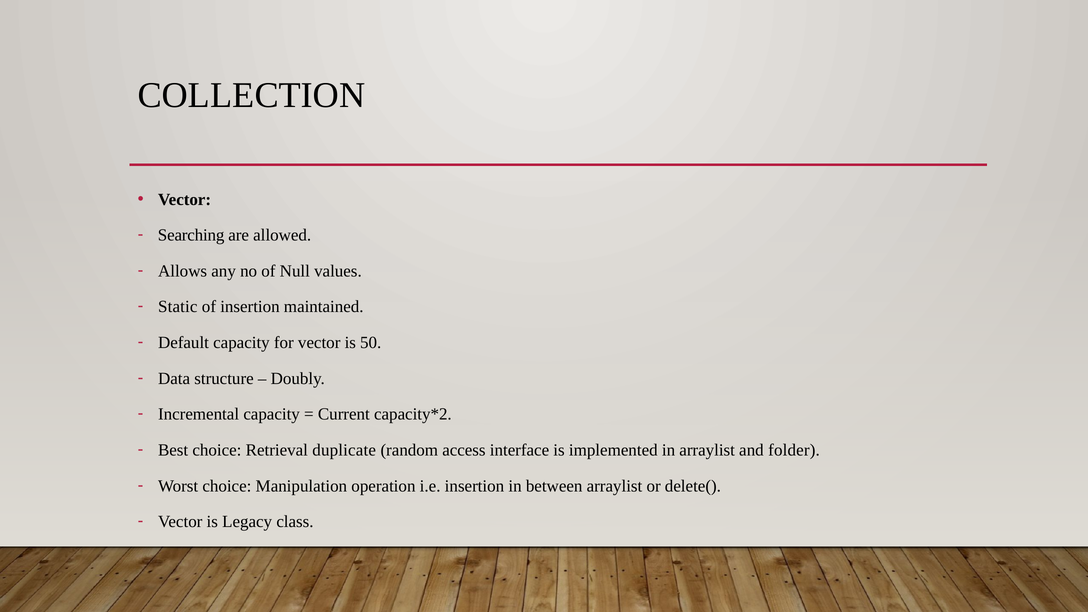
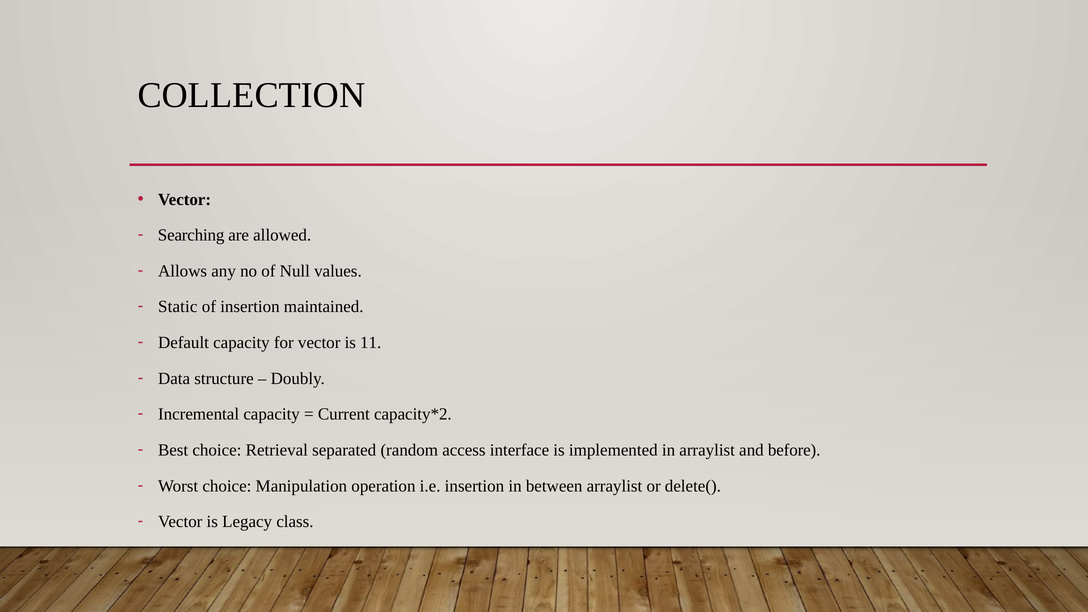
50: 50 -> 11
duplicate: duplicate -> separated
folder: folder -> before
